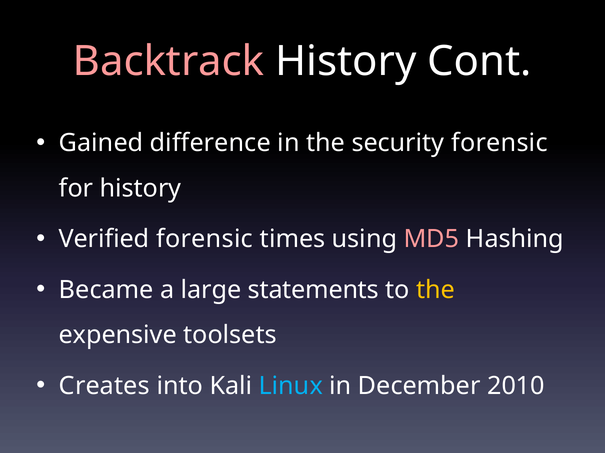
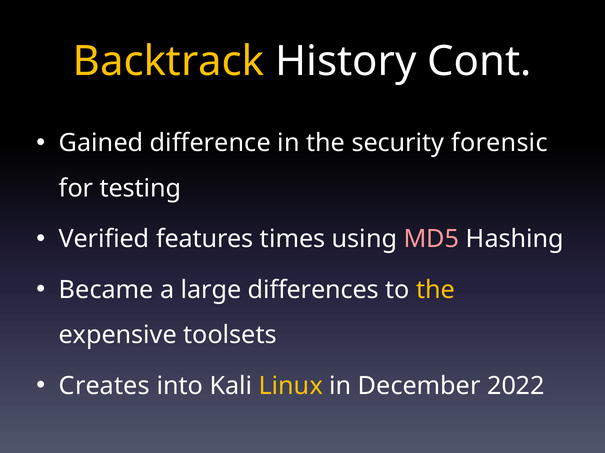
Backtrack colour: pink -> yellow
for history: history -> testing
Verified forensic: forensic -> features
statements: statements -> differences
Linux colour: light blue -> yellow
2010: 2010 -> 2022
